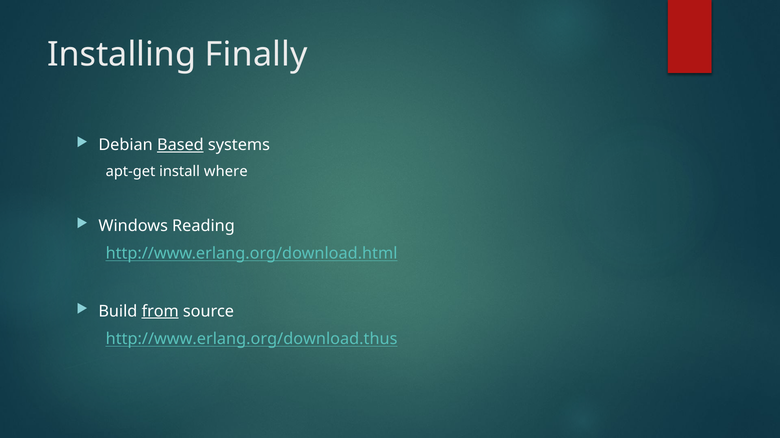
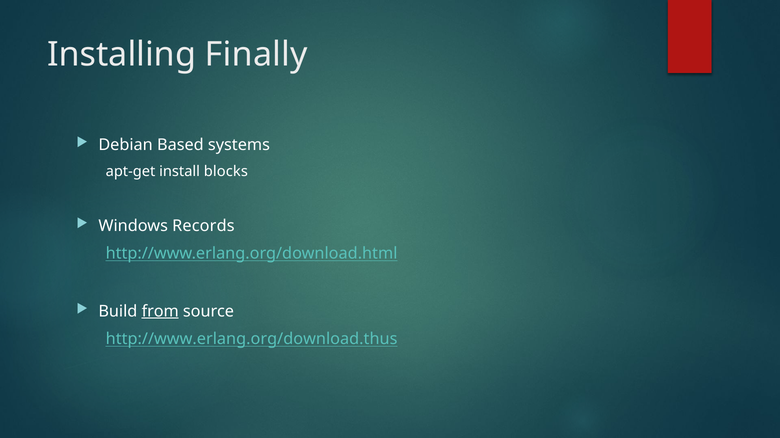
Based underline: present -> none
where: where -> blocks
Reading: Reading -> Records
